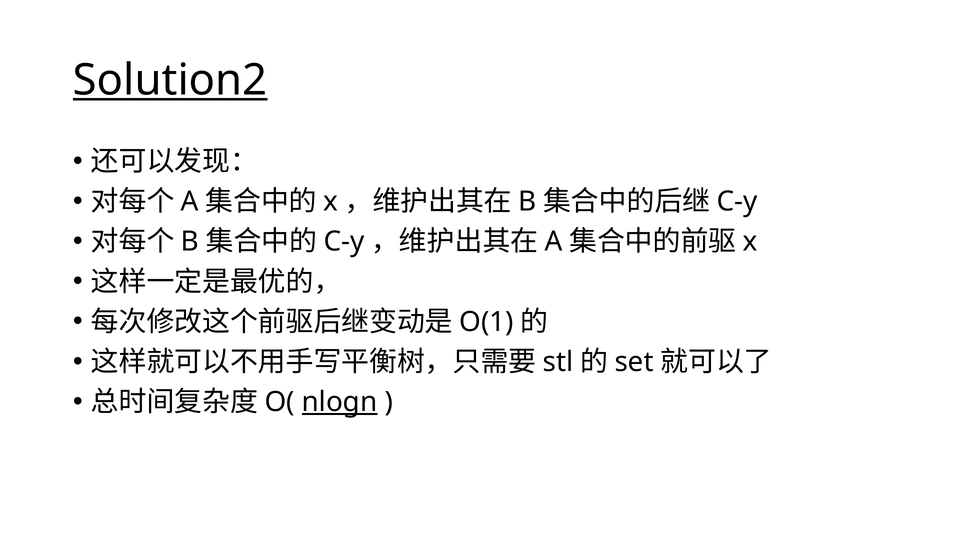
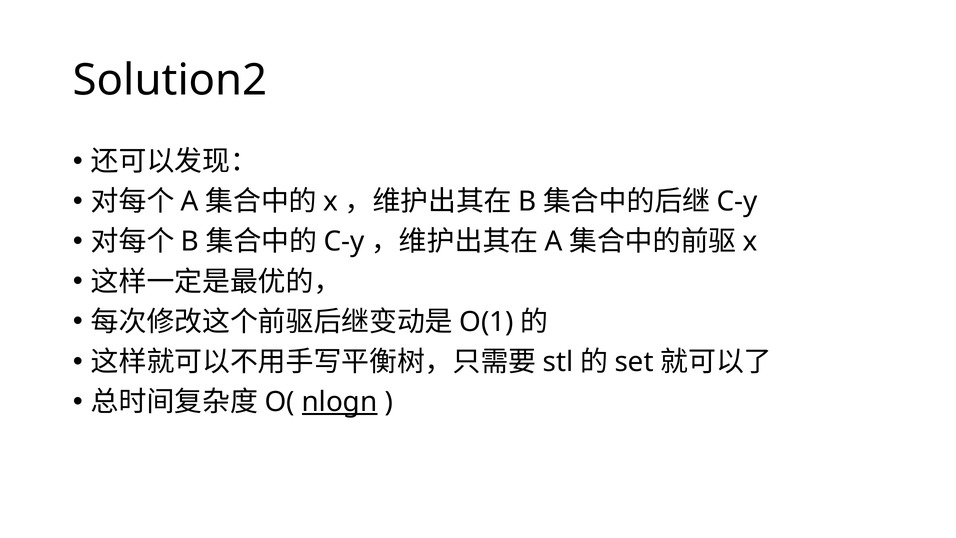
Solution2 underline: present -> none
